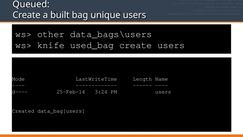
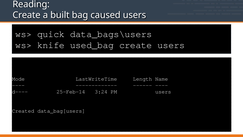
Queued: Queued -> Reading
unique: unique -> caused
other: other -> quick
